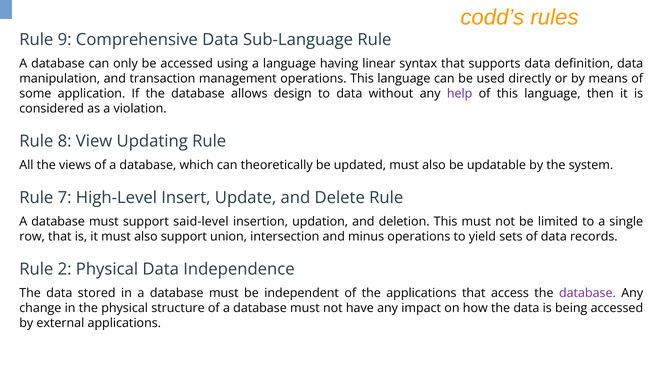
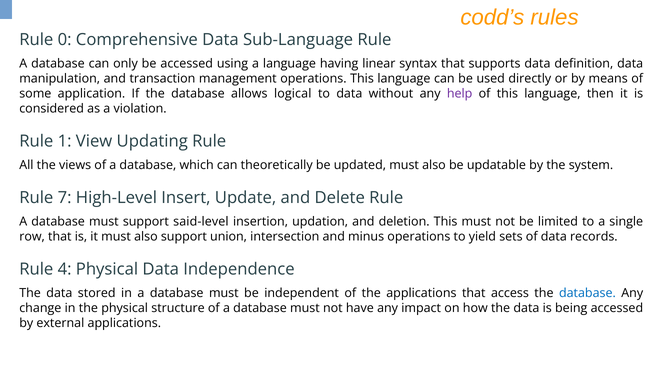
9: 9 -> 0
design: design -> logical
8: 8 -> 1
2: 2 -> 4
database at (587, 293) colour: purple -> blue
